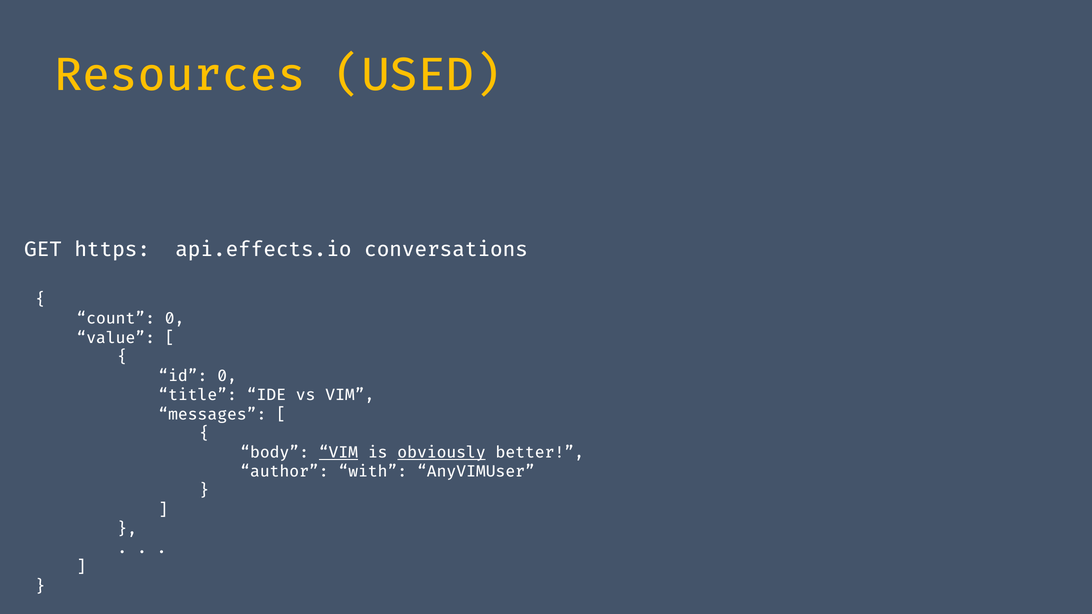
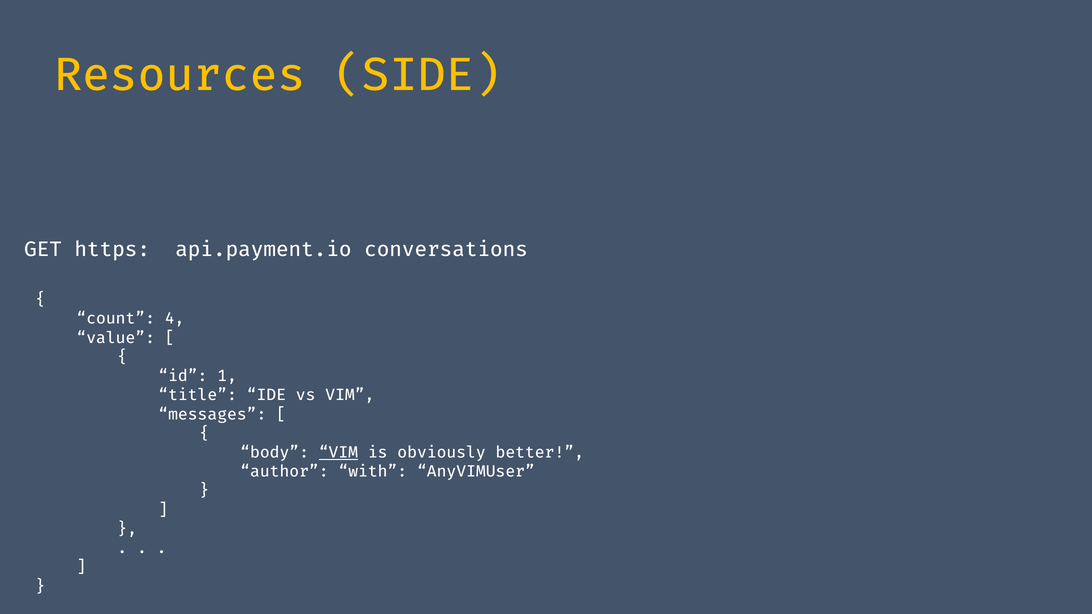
USED: USED -> SIDE
https://api.effects.io/conversations: https://api.effects.io/conversations -> https://api.payment.io/conversations
count 0: 0 -> 4
id 0: 0 -> 1
obviously underline: present -> none
